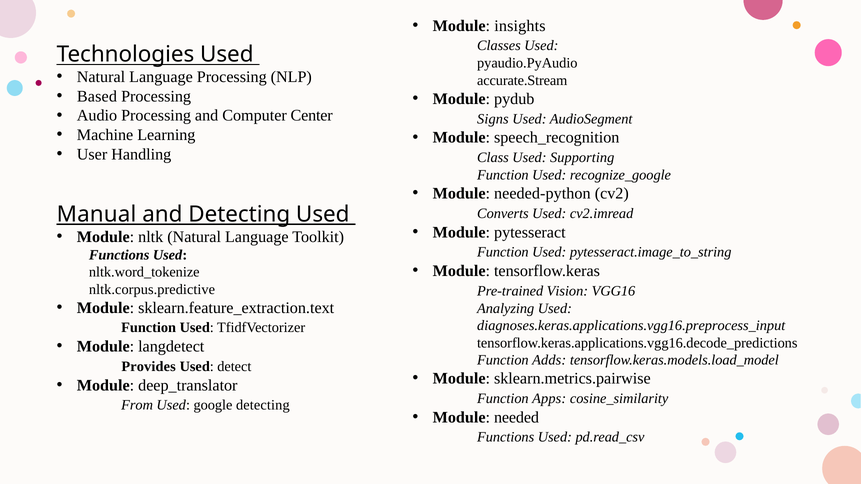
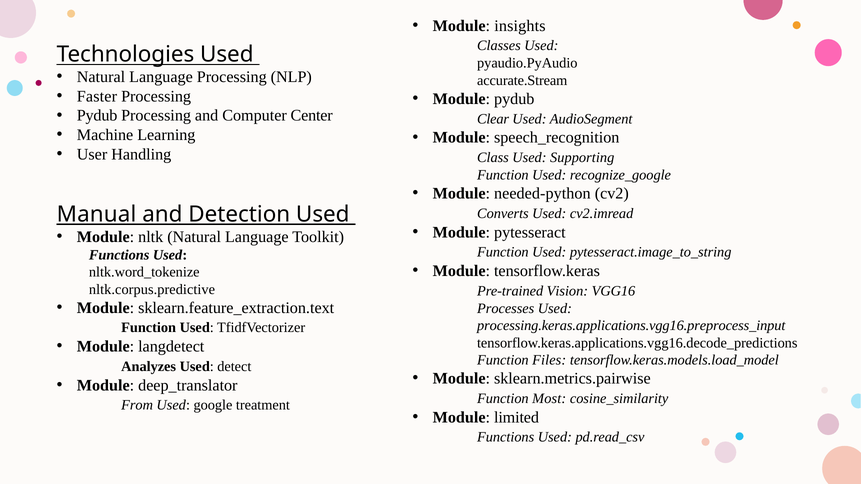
Based: Based -> Faster
Audio at (97, 116): Audio -> Pydub
Signs: Signs -> Clear
and Detecting: Detecting -> Detection
Analyzing: Analyzing -> Processes
diagnoses.keras.applications.vgg16.preprocess_input: diagnoses.keras.applications.vgg16.preprocess_input -> processing.keras.applications.vgg16.preprocess_input
Adds: Adds -> Files
Provides: Provides -> Analyzes
Apps: Apps -> Most
google detecting: detecting -> treatment
needed: needed -> limited
